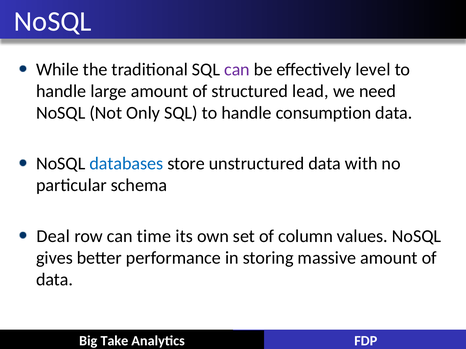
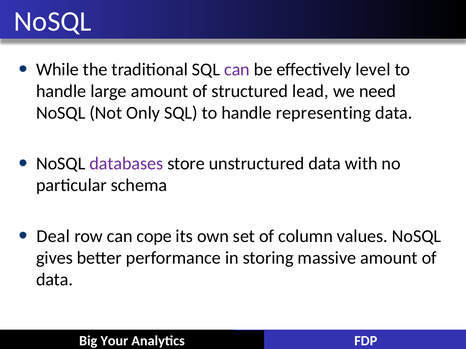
consumption: consumption -> representing
databases colour: blue -> purple
time: time -> cope
Take: Take -> Your
